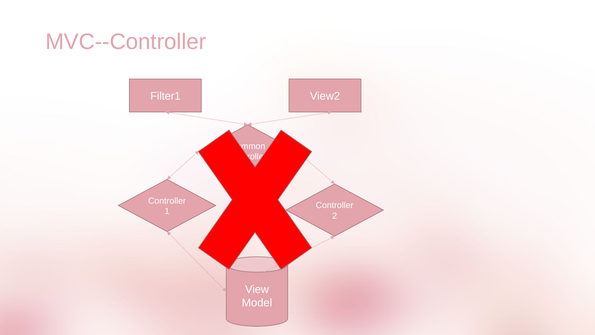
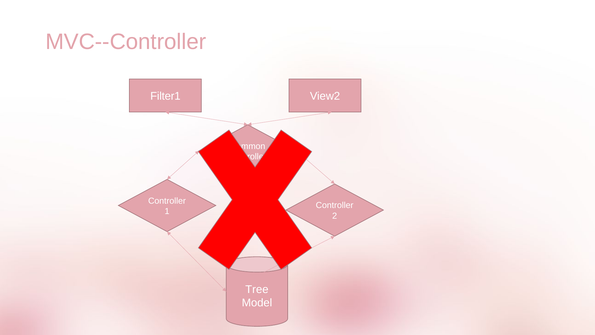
View: View -> Tree
